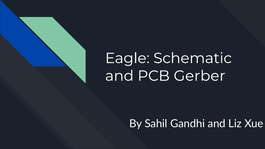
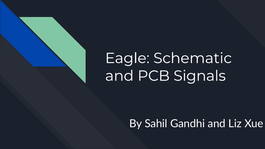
Gerber: Gerber -> Signals
